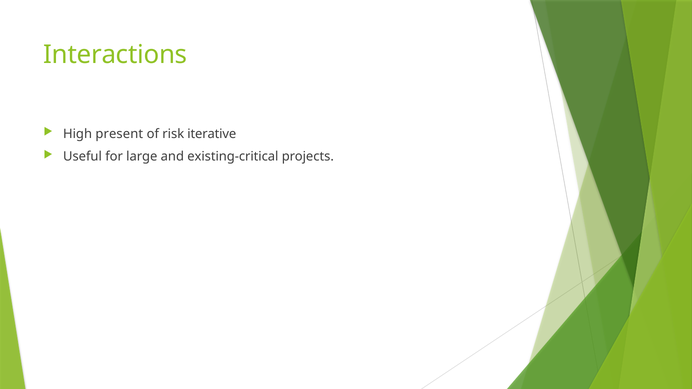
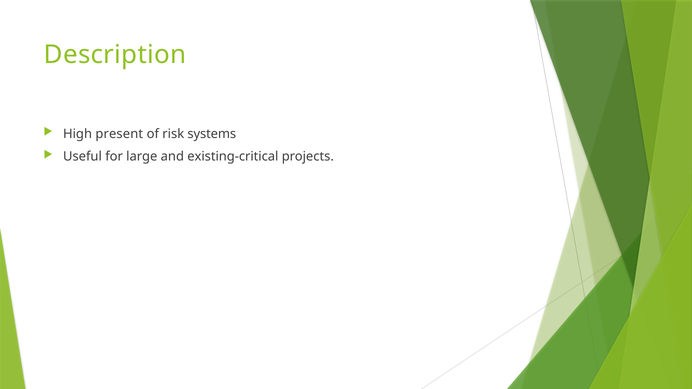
Interactions: Interactions -> Description
iterative: iterative -> systems
